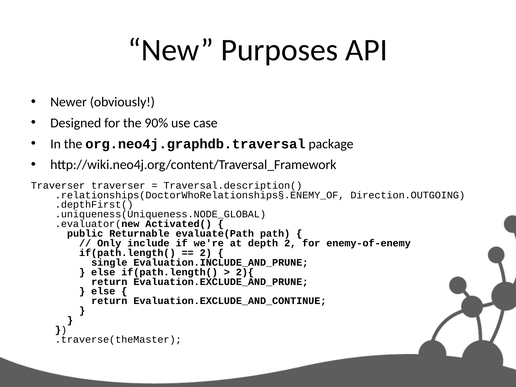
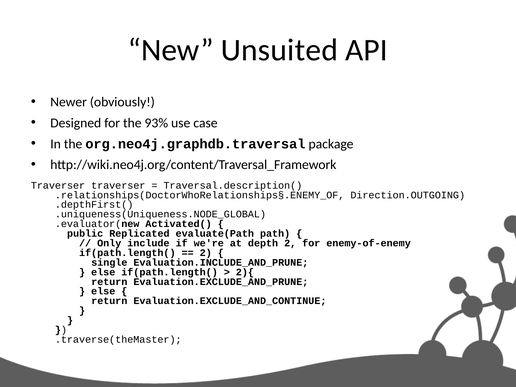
Purposes: Purposes -> Unsuited
90%: 90% -> 93%
Returnable: Returnable -> Replicated
